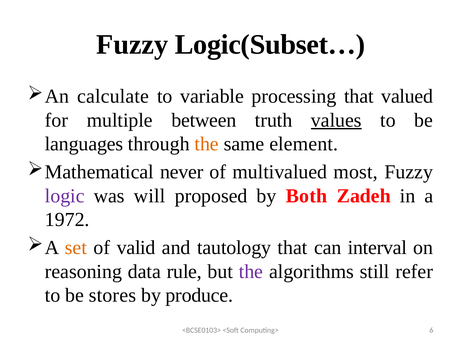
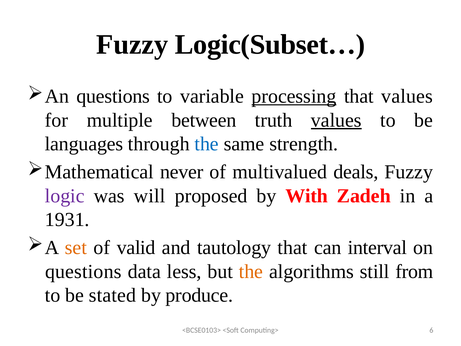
An calculate: calculate -> questions
processing underline: none -> present
that valued: valued -> values
the at (207, 144) colour: orange -> blue
element: element -> strength
most: most -> deals
Both: Both -> With
1972: 1972 -> 1931
reasoning at (83, 271): reasoning -> questions
rule: rule -> less
the at (251, 271) colour: purple -> orange
refer: refer -> from
stores: stores -> stated
